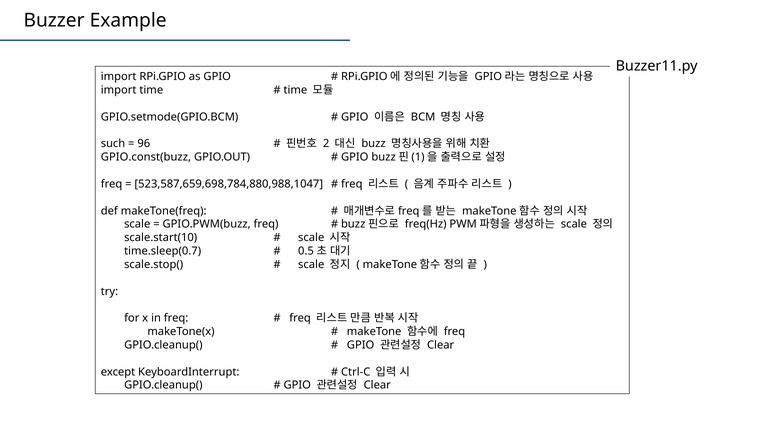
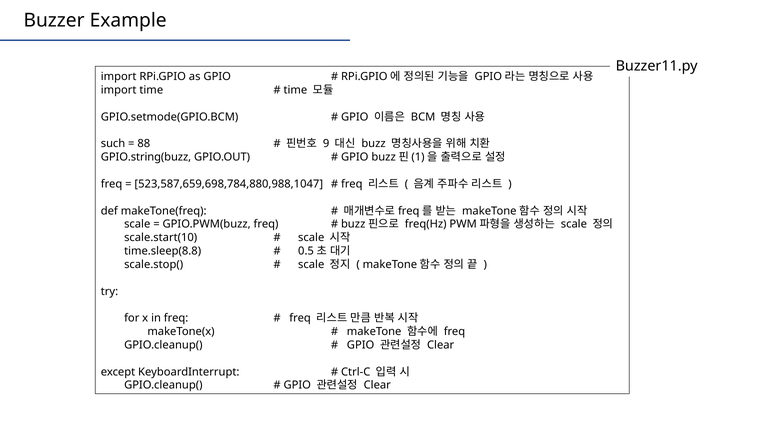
96: 96 -> 88
2: 2 -> 9
GPIO.const(buzz: GPIO.const(buzz -> GPIO.string(buzz
time.sleep(0.7: time.sleep(0.7 -> time.sleep(8.8
